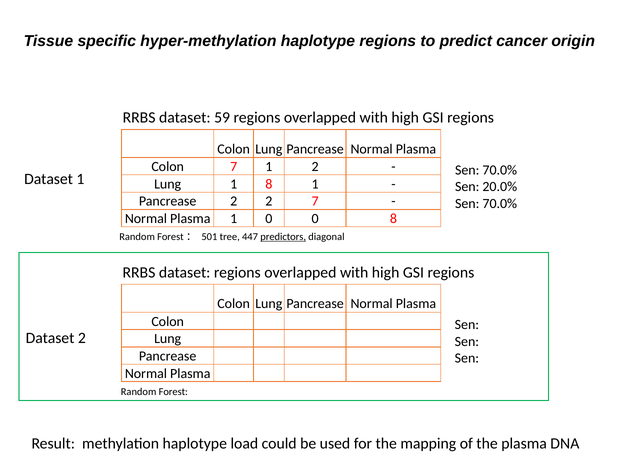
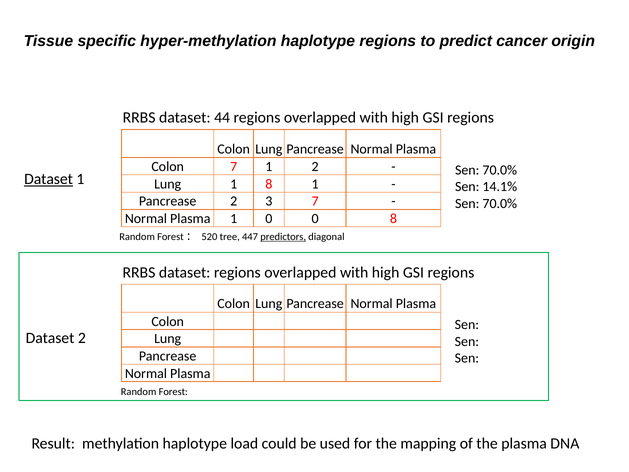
59: 59 -> 44
Dataset at (49, 179) underline: none -> present
20.0%: 20.0% -> 14.1%
2 2: 2 -> 3
501: 501 -> 520
